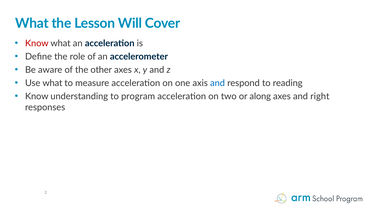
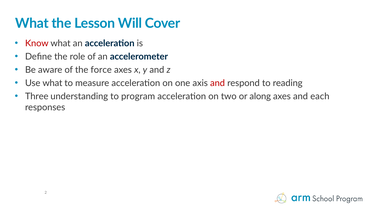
other: other -> force
and at (218, 83) colour: blue -> red
Know at (37, 96): Know -> Three
right: right -> each
